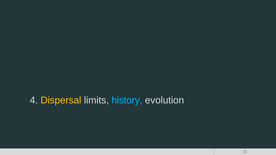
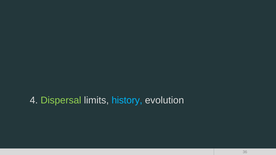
Dispersal colour: yellow -> light green
